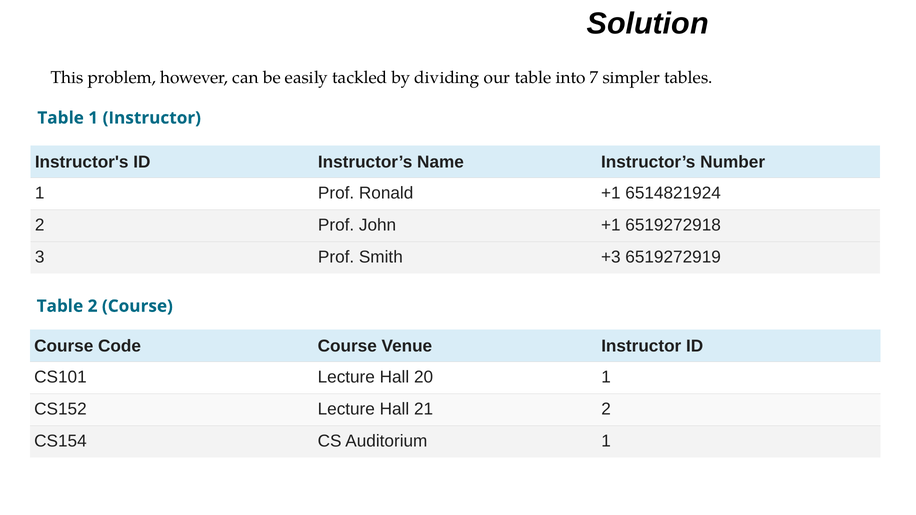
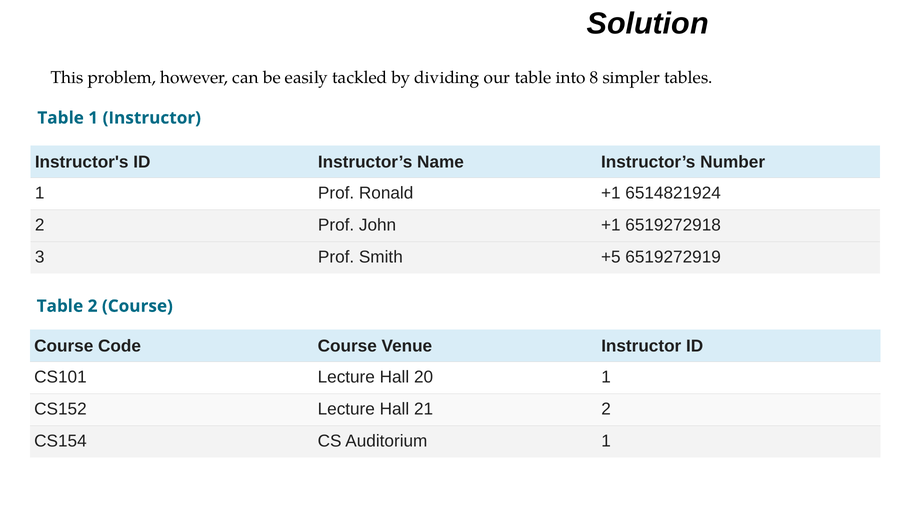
7: 7 -> 8
+3: +3 -> +5
